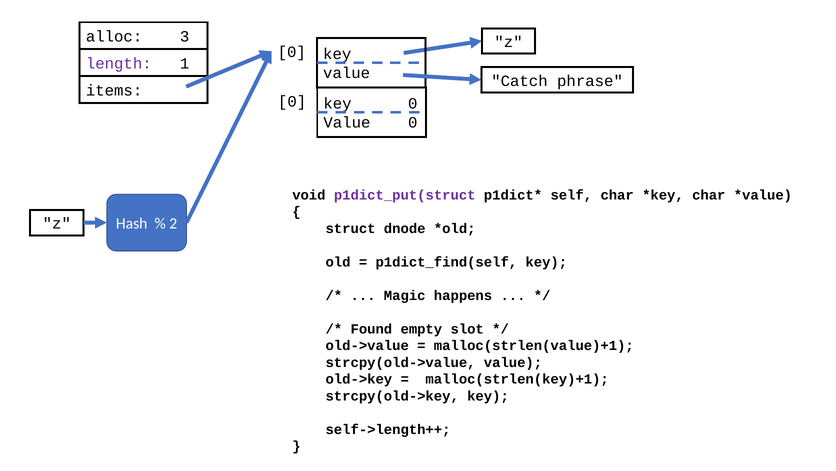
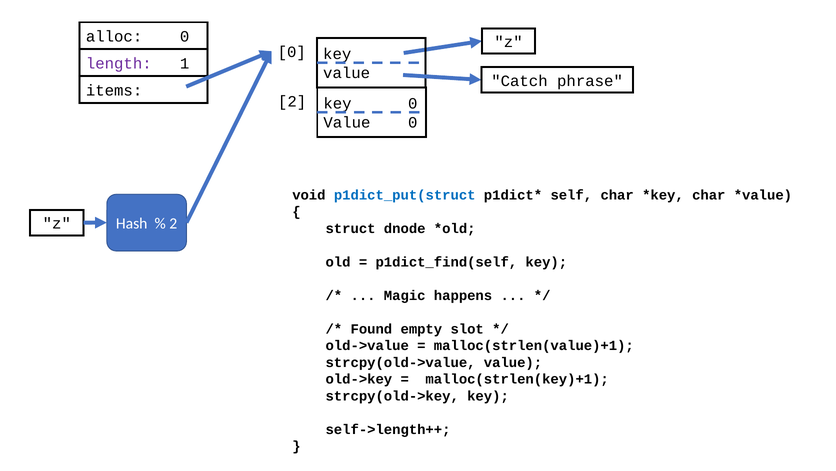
alloc 3: 3 -> 0
0 at (292, 102): 0 -> 2
p1dict_put(struct colour: purple -> blue
